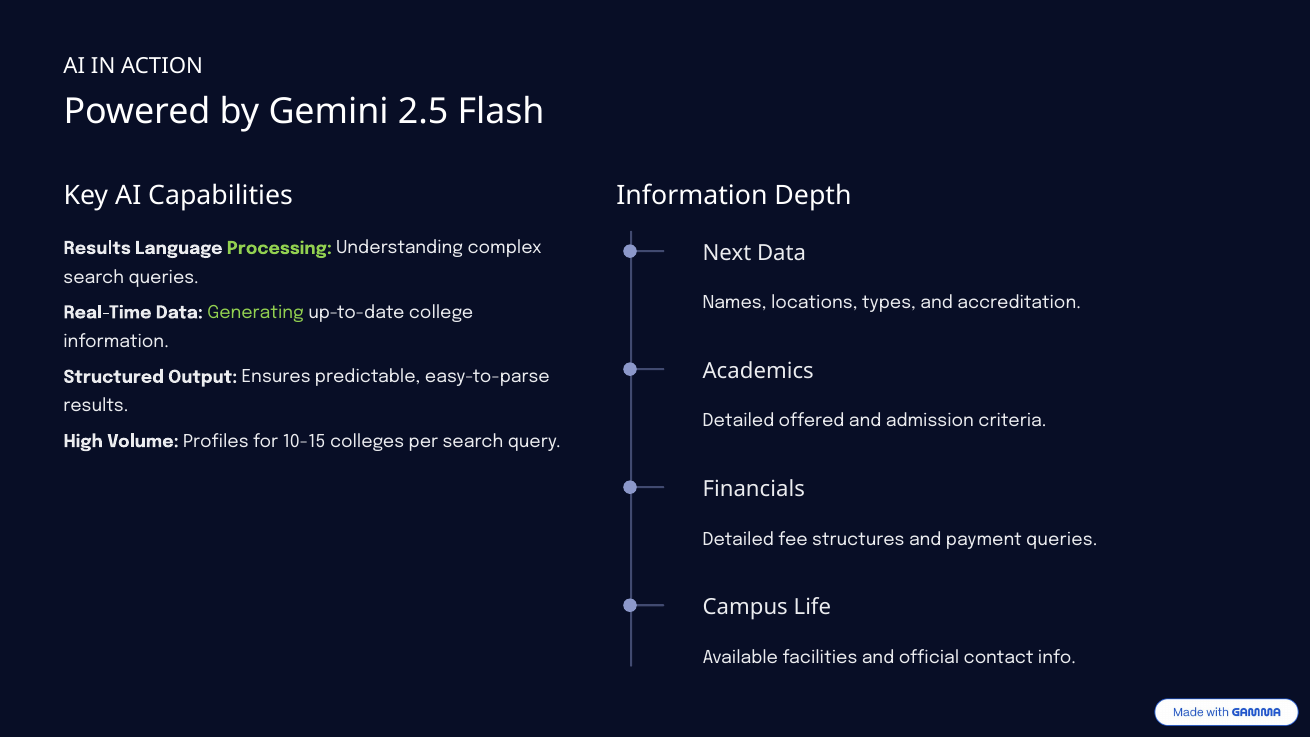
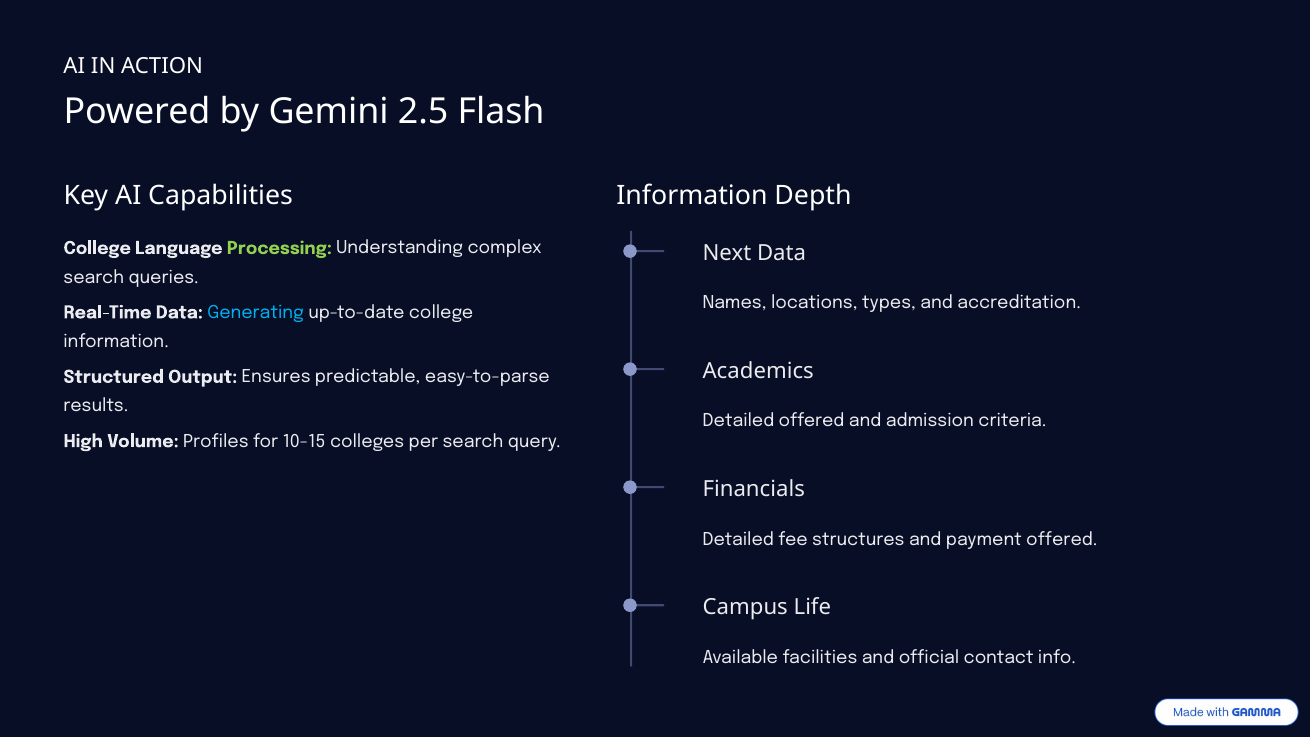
Results at (97, 248): Results -> College
Generating colour: light green -> light blue
payment queries: queries -> offered
